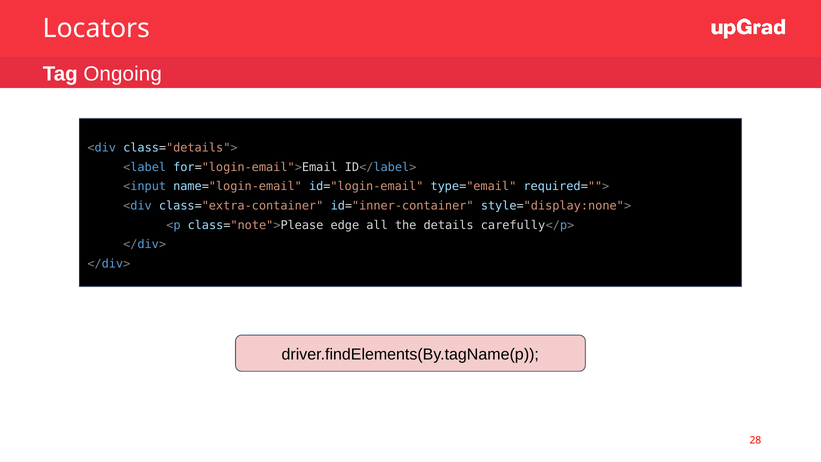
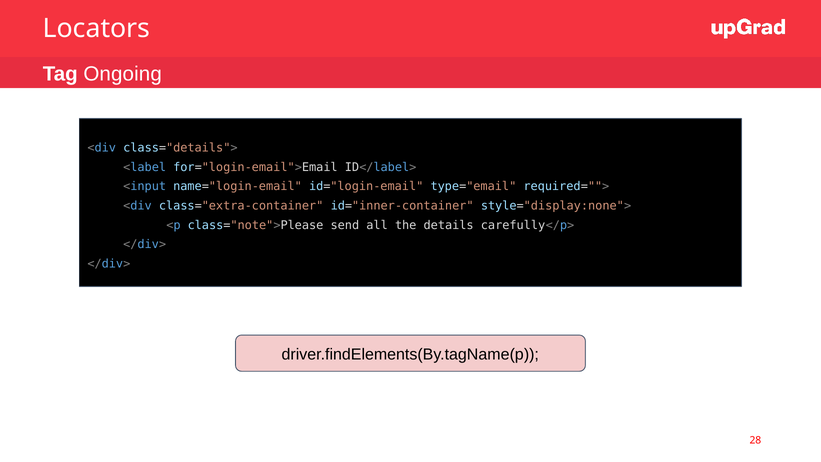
edge: edge -> send
